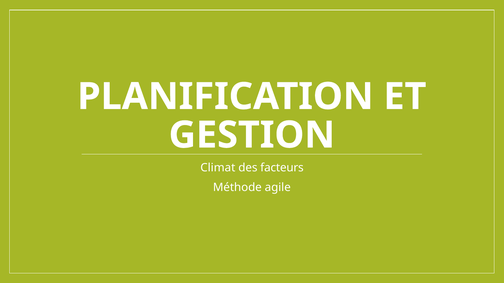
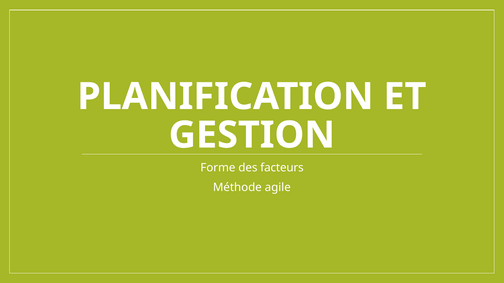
Climat: Climat -> Forme
